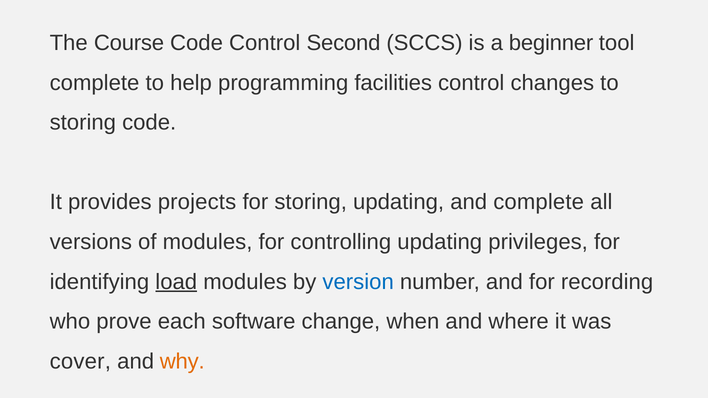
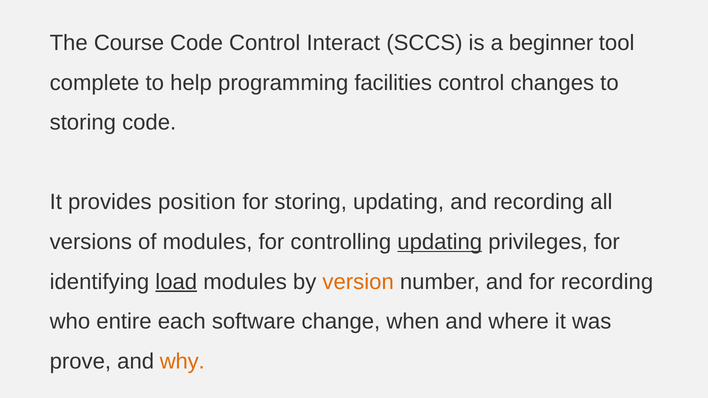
Second: Second -> Interact
projects: projects -> position
and complete: complete -> recording
updating at (440, 242) underline: none -> present
version colour: blue -> orange
prove: prove -> entire
cover: cover -> prove
